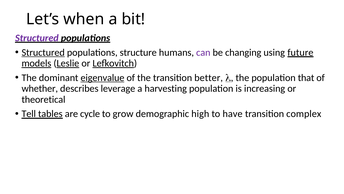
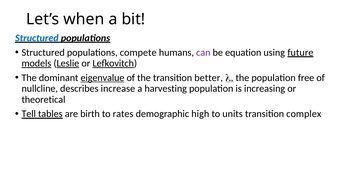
Structured at (37, 38) colour: purple -> blue
Structured at (43, 52) underline: present -> none
structure: structure -> compete
changing: changing -> equation
that: that -> free
whether: whether -> nullcline
leverage: leverage -> increase
are cycle: cycle -> birth
to grow: grow -> rates
have: have -> units
